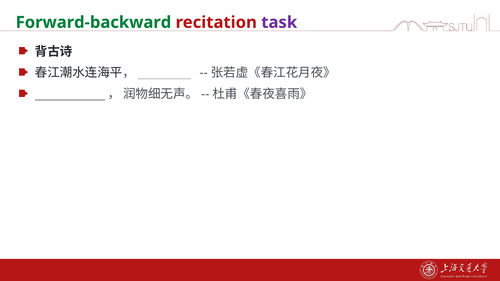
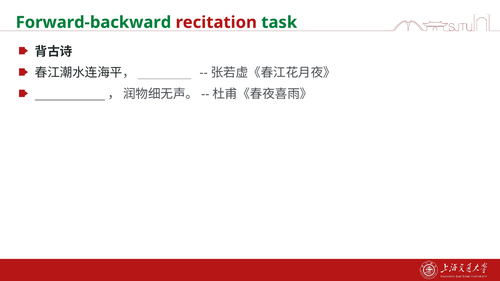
task colour: purple -> green
